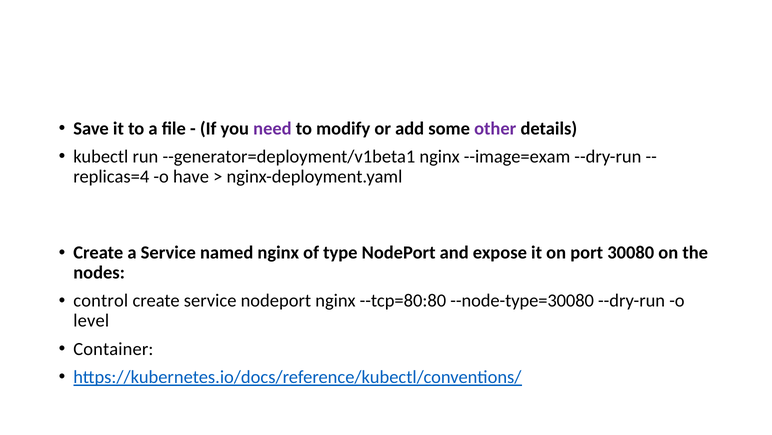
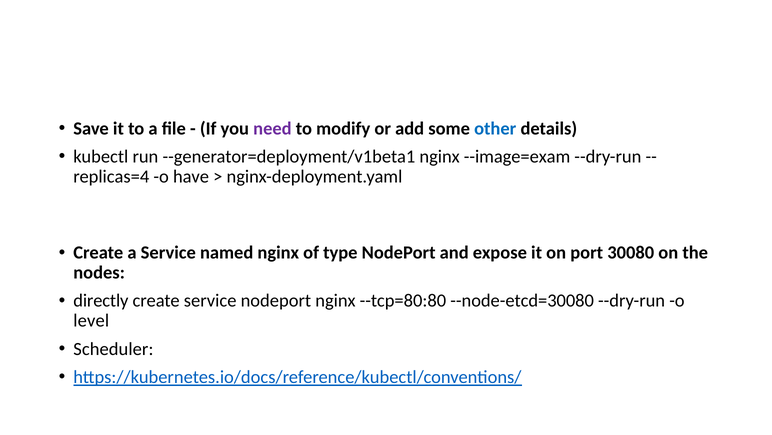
other colour: purple -> blue
control: control -> directly
--node-type=30080: --node-type=30080 -> --node-etcd=30080
Container: Container -> Scheduler
